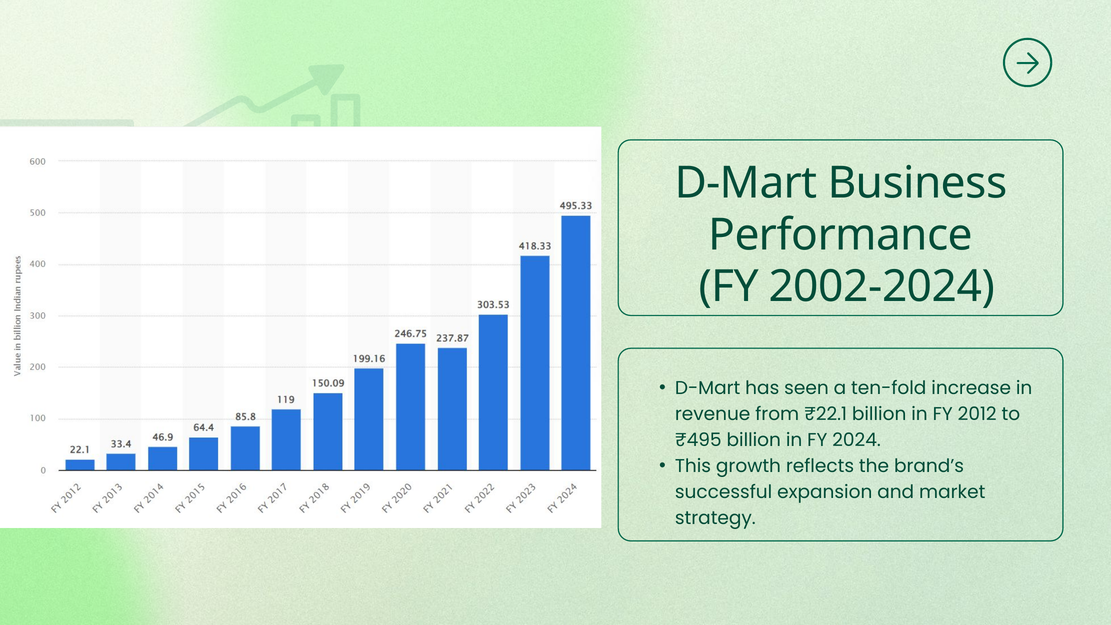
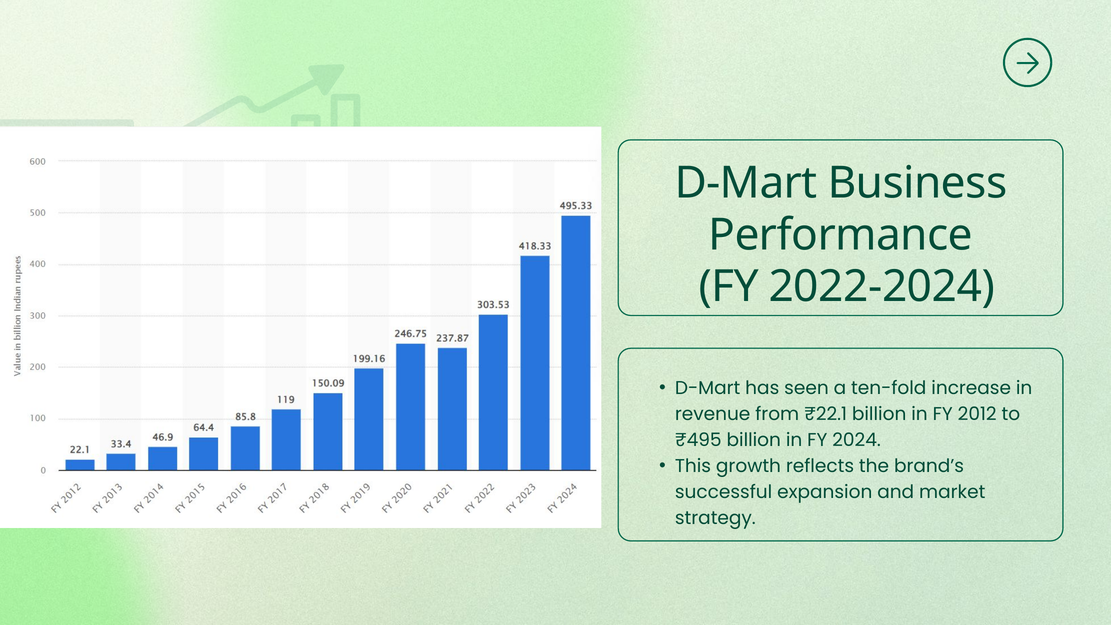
2002-2024: 2002-2024 -> 2022-2024
